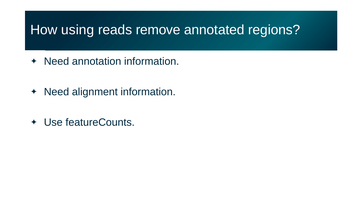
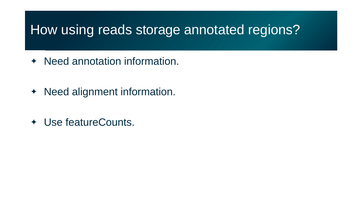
remove: remove -> storage
